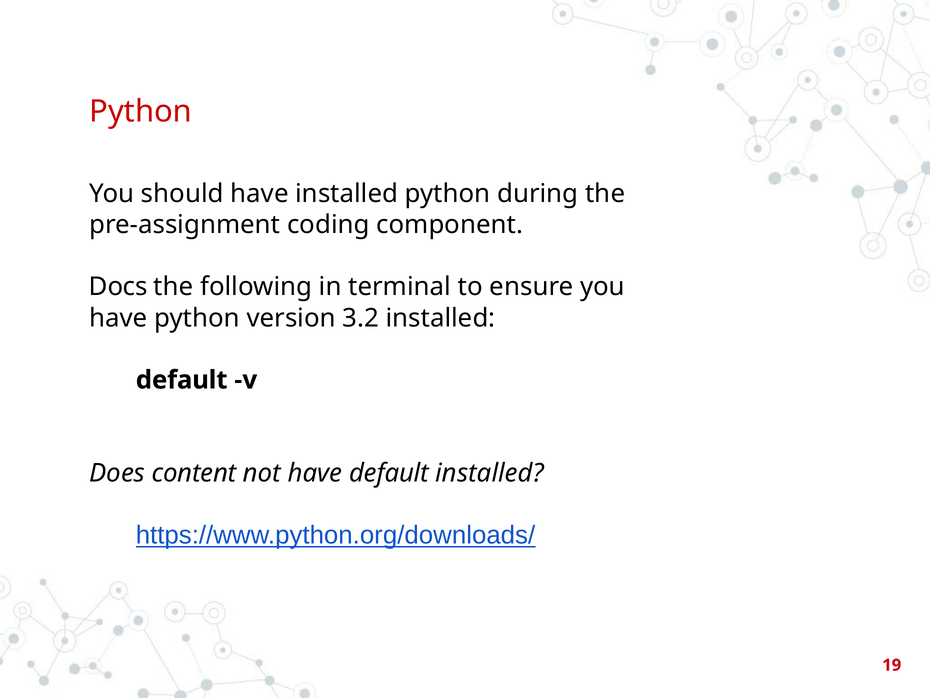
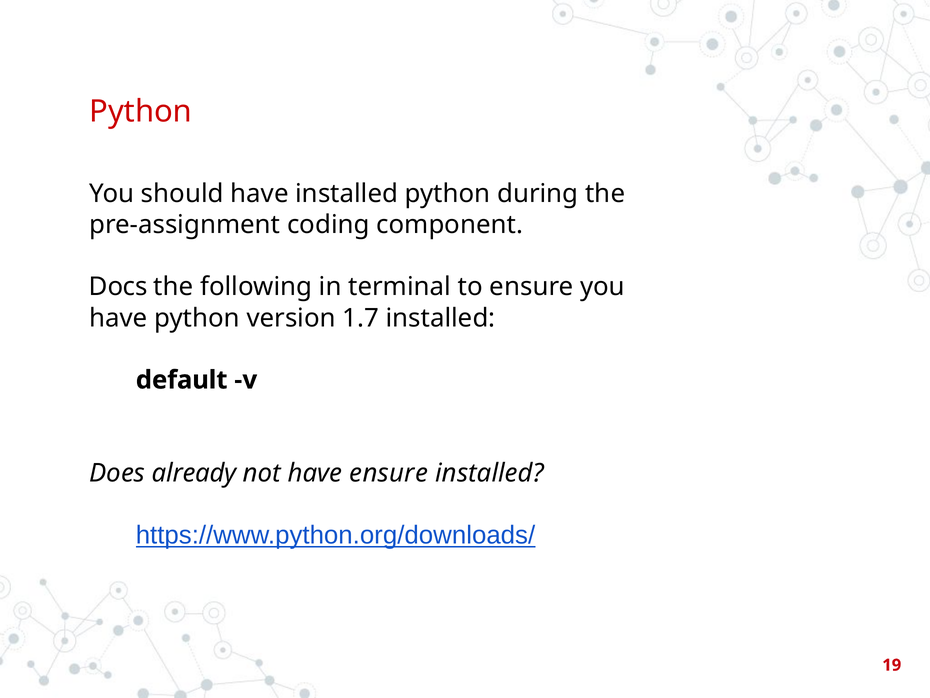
3.2: 3.2 -> 1.7
content: content -> already
have default: default -> ensure
